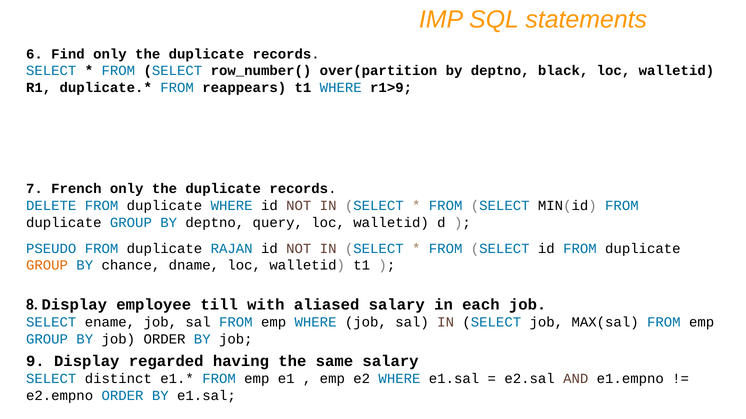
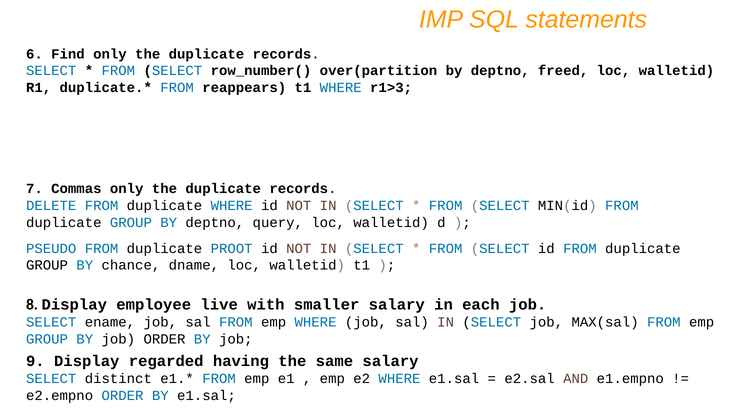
black: black -> freed
r1>9: r1>9 -> r1>3
French: French -> Commas
RAJAN: RAJAN -> PROOT
GROUP at (47, 266) colour: orange -> black
till: till -> live
aliased: aliased -> smaller
